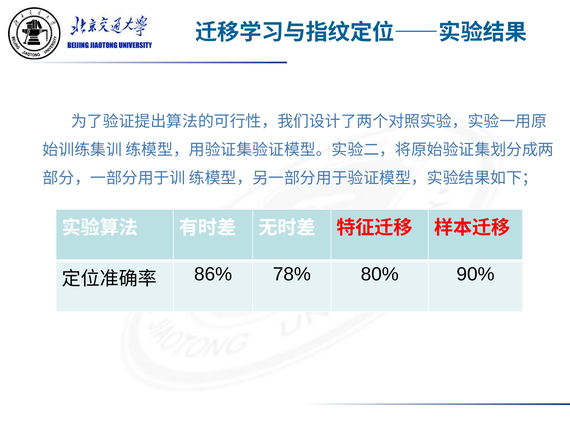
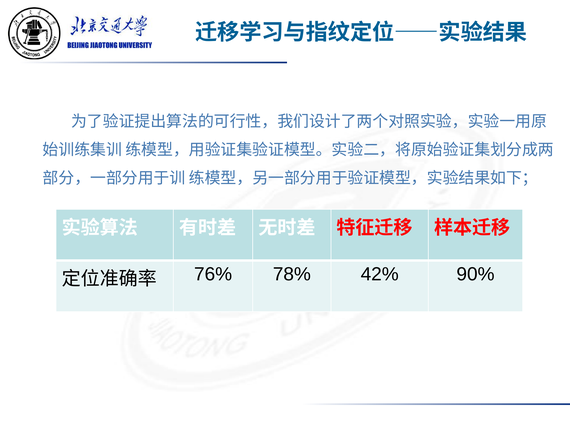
86%: 86% -> 76%
80%: 80% -> 42%
